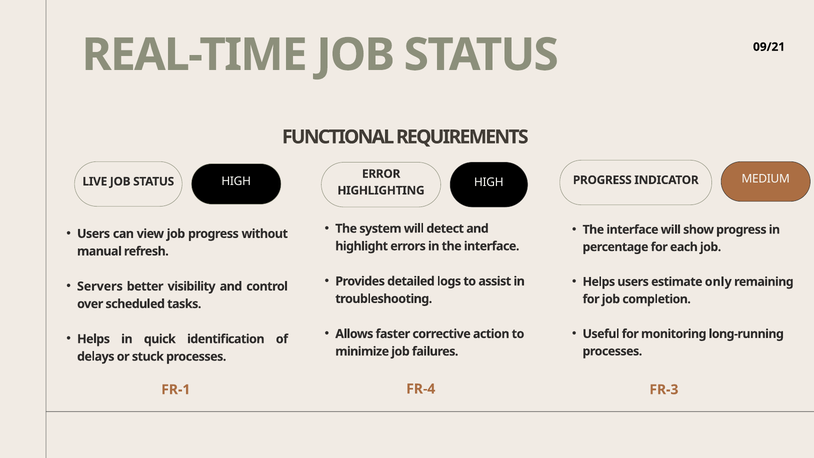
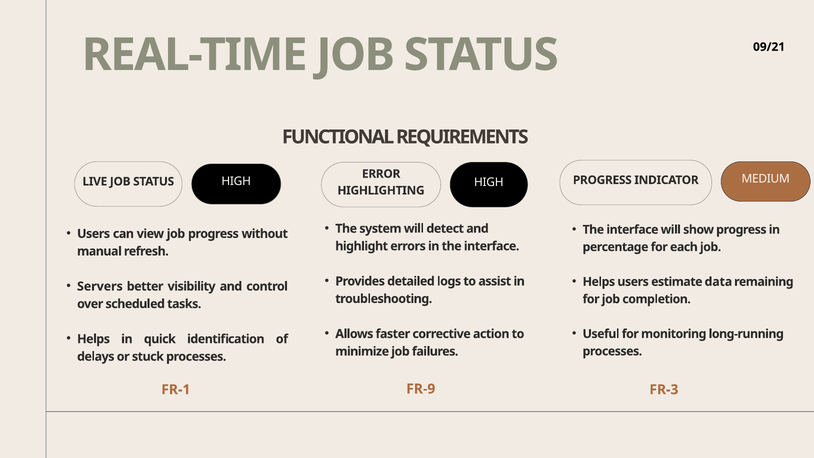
only: only -> data
FR-4: FR-4 -> FR-9
